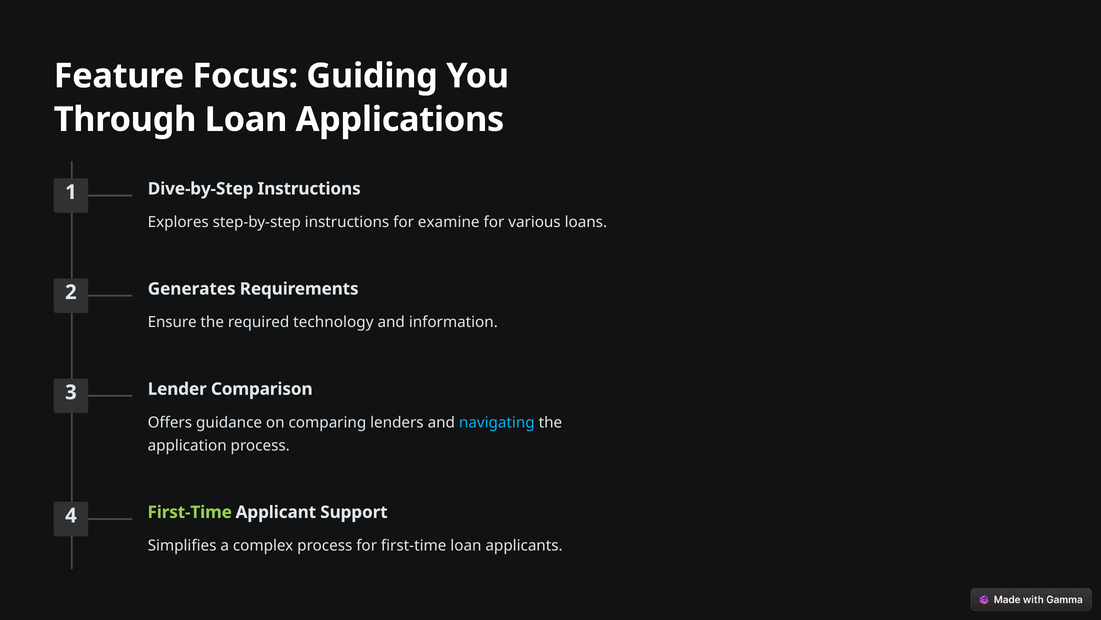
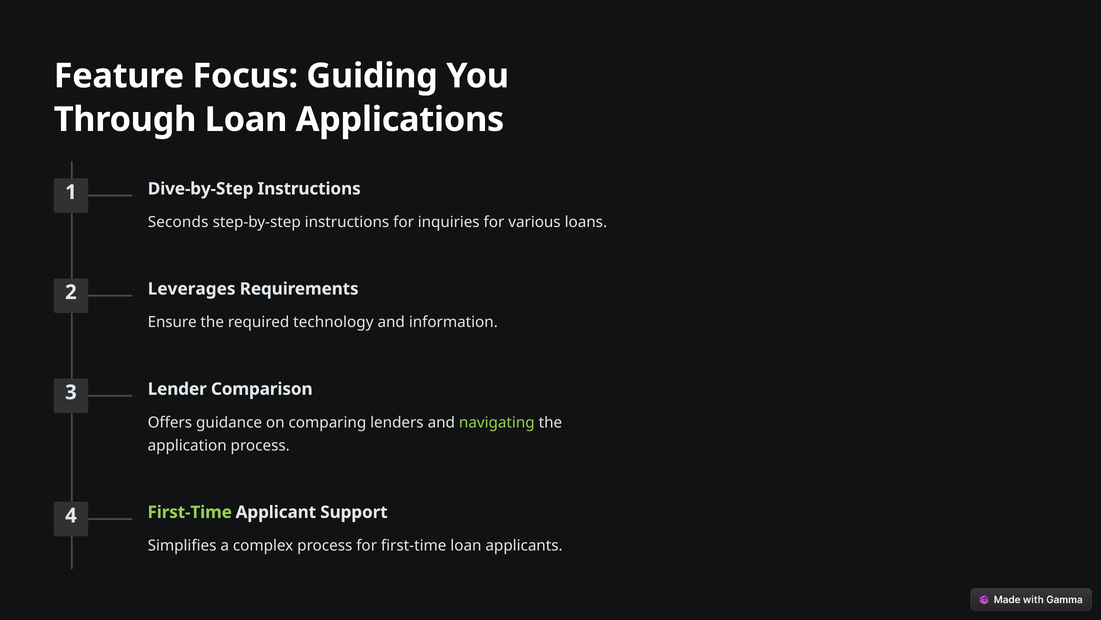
Explores: Explores -> Seconds
examine: examine -> inquiries
Generates: Generates -> Leverages
navigating colour: light blue -> light green
